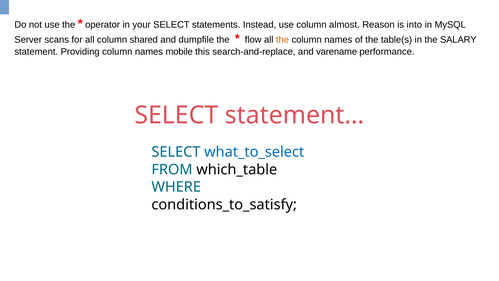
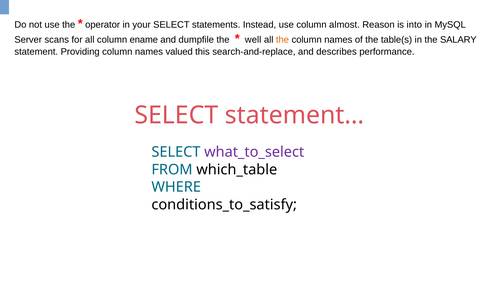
shared: shared -> ename
flow: flow -> well
mobile: mobile -> valued
varename: varename -> describes
what_to_select colour: blue -> purple
